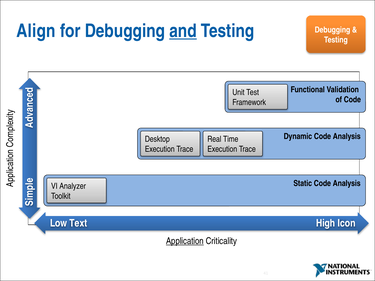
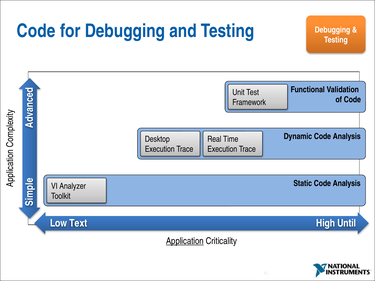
Align at (36, 31): Align -> Code
and underline: present -> none
Icon: Icon -> Until
